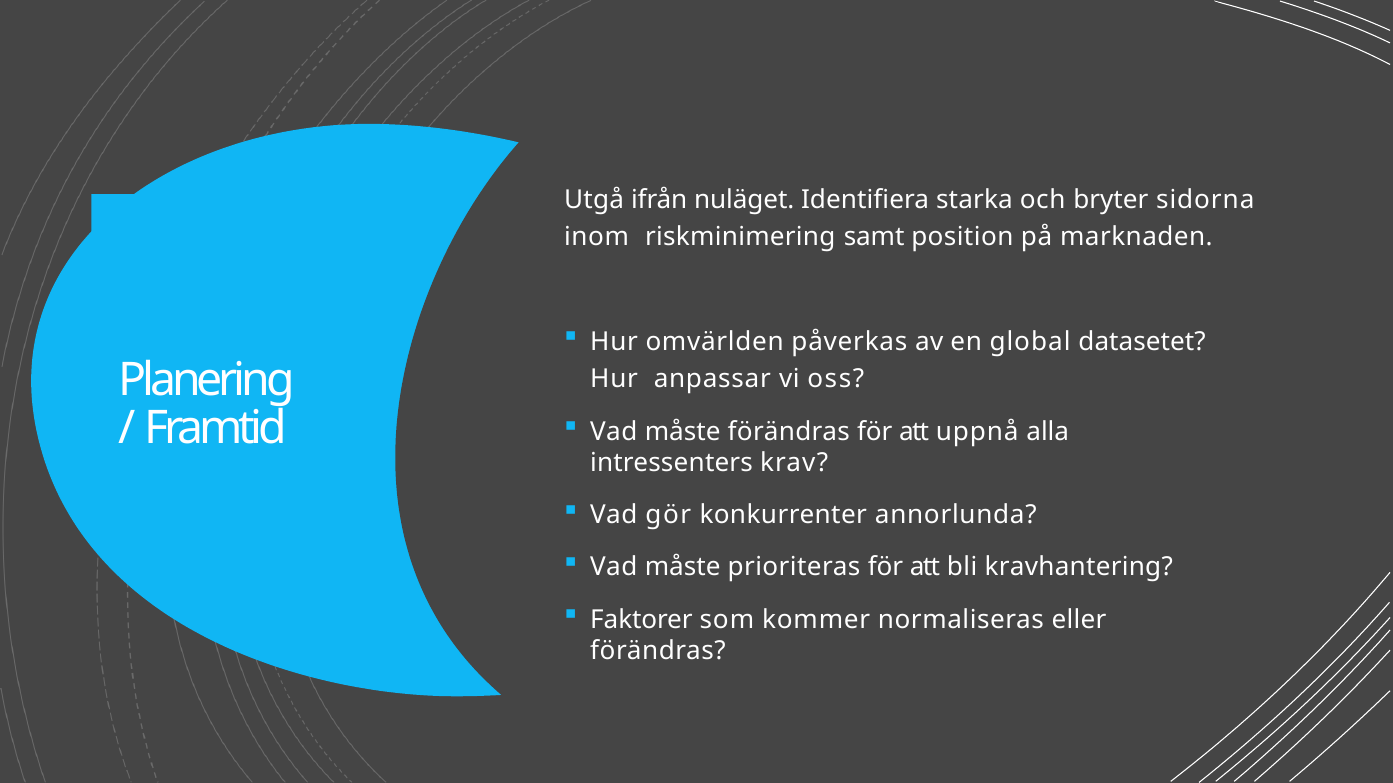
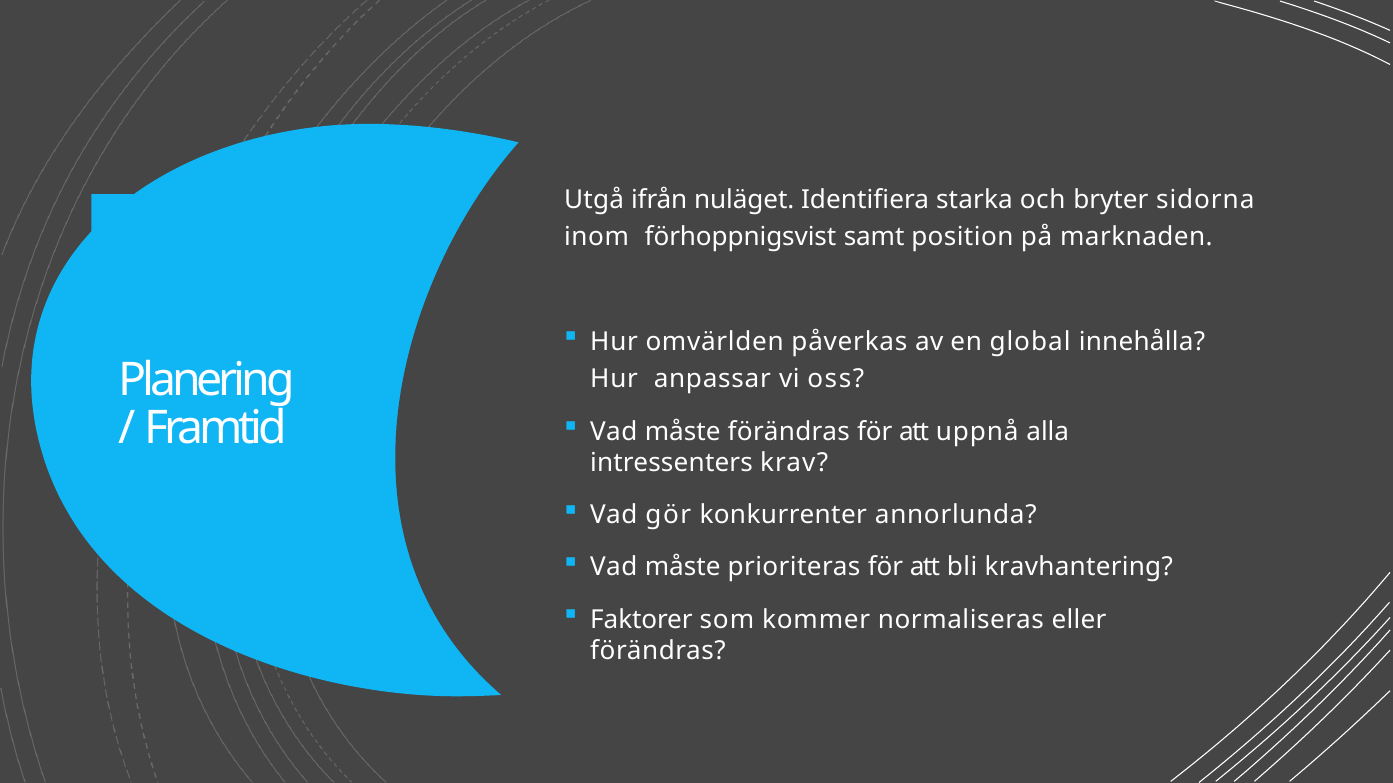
riskminimering: riskminimering -> förhoppnigsvist
datasetet: datasetet -> innehålla
